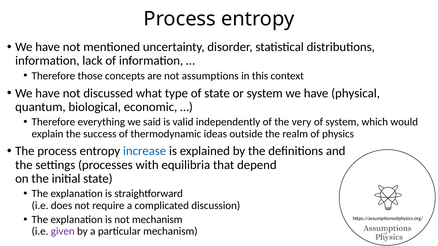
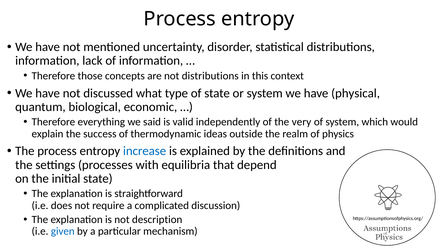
not assumptions: assumptions -> distributions
not mechanism: mechanism -> description
given colour: purple -> blue
